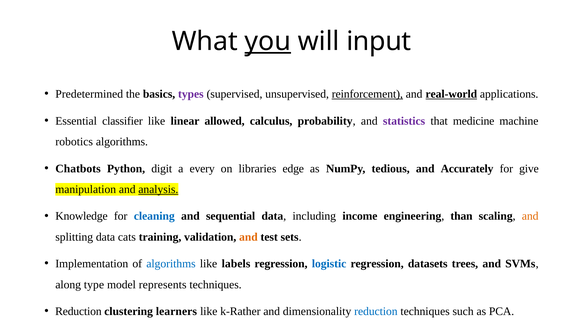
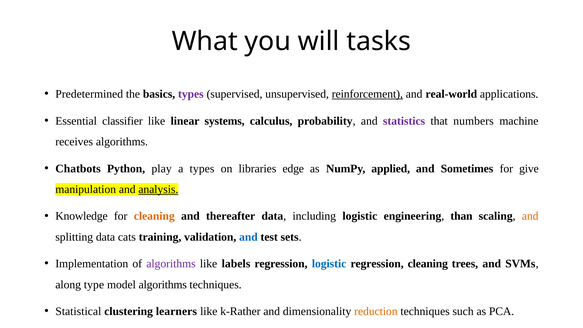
you underline: present -> none
input: input -> tasks
real-world underline: present -> none
allowed: allowed -> systems
medicine: medicine -> numbers
robotics: robotics -> receives
digit: digit -> play
a every: every -> types
tedious: tedious -> applied
Accurately: Accurately -> Sometimes
cleaning at (154, 216) colour: blue -> orange
sequential: sequential -> thereafter
including income: income -> logistic
and at (248, 237) colour: orange -> blue
algorithms at (171, 264) colour: blue -> purple
regression datasets: datasets -> cleaning
model represents: represents -> algorithms
Reduction at (78, 311): Reduction -> Statistical
reduction at (376, 311) colour: blue -> orange
